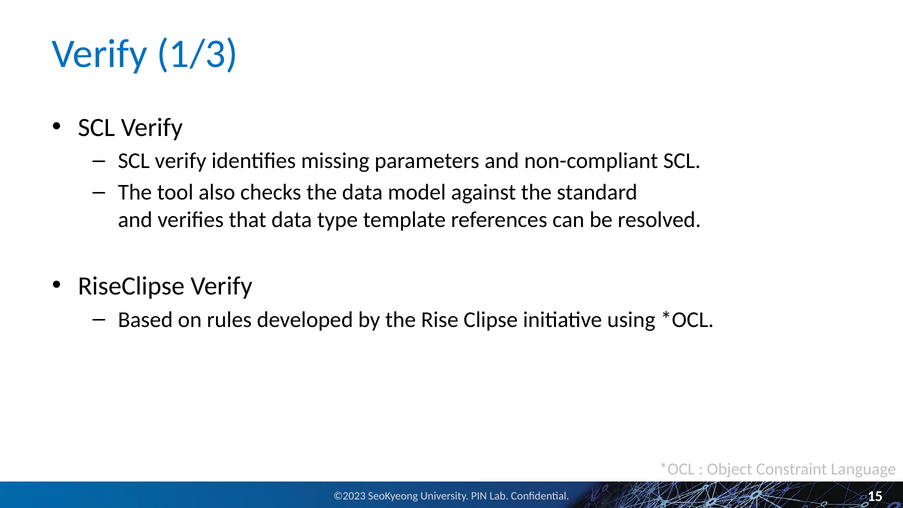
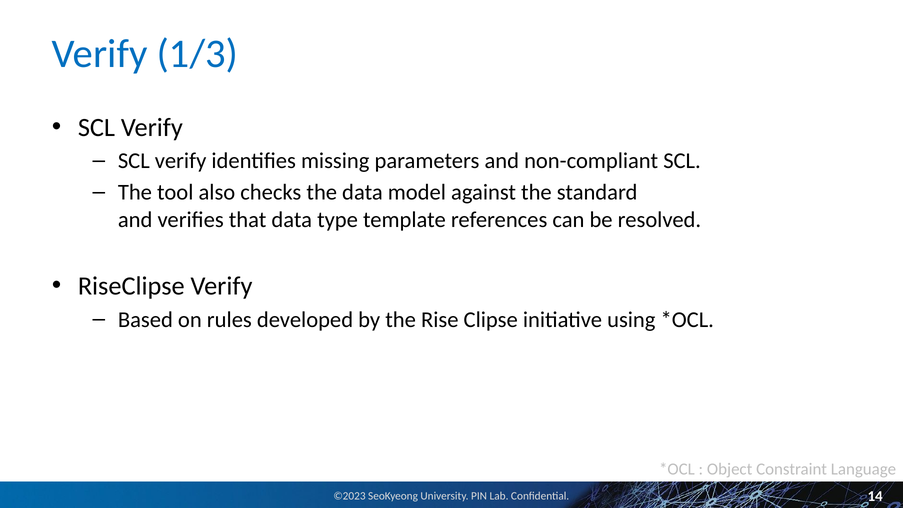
15: 15 -> 14
